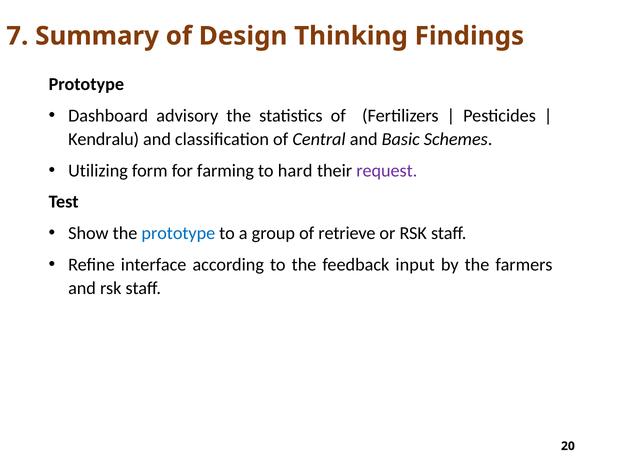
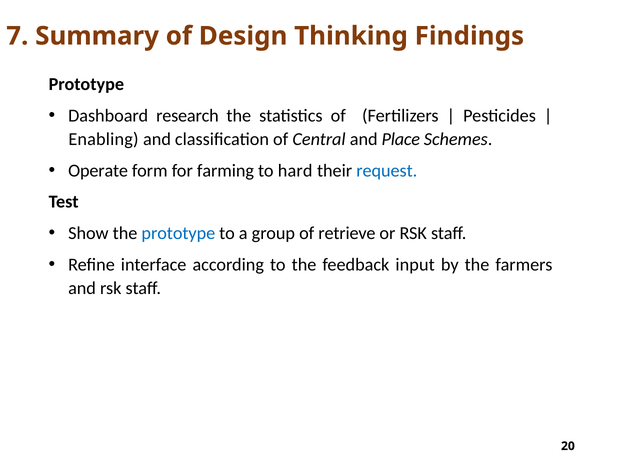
advisory: advisory -> research
Kendralu: Kendralu -> Enabling
Basic: Basic -> Place
Utilizing: Utilizing -> Operate
request colour: purple -> blue
